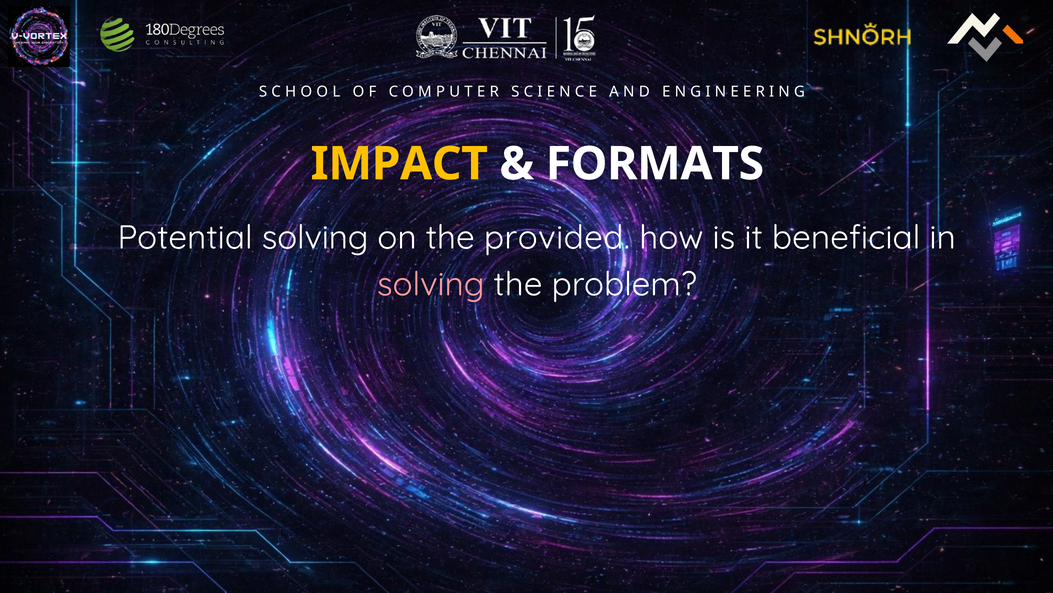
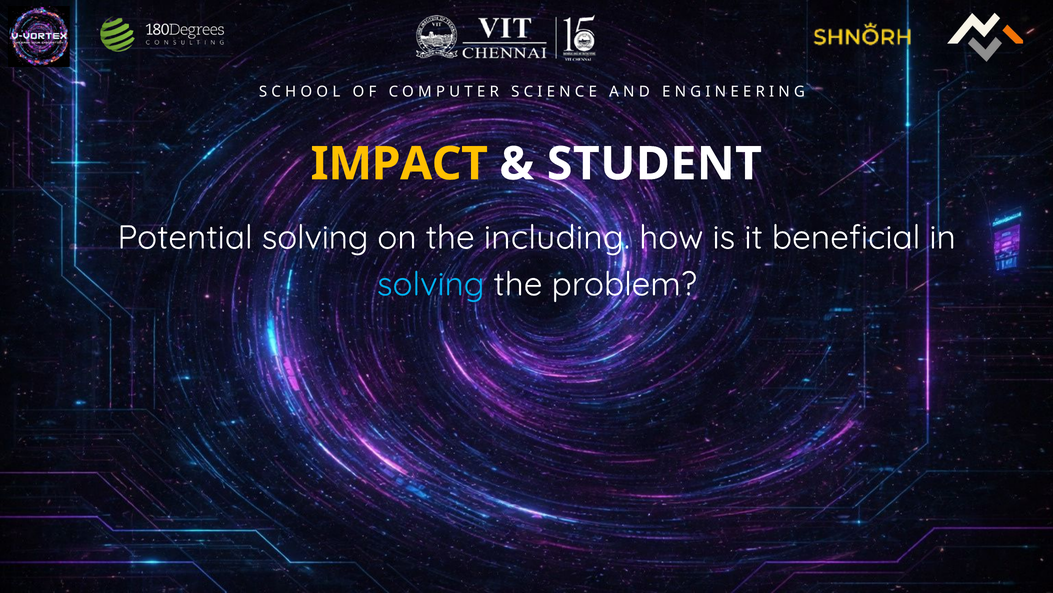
FORMATS: FORMATS -> STUDENT
provided: provided -> including
solving at (431, 284) colour: pink -> light blue
